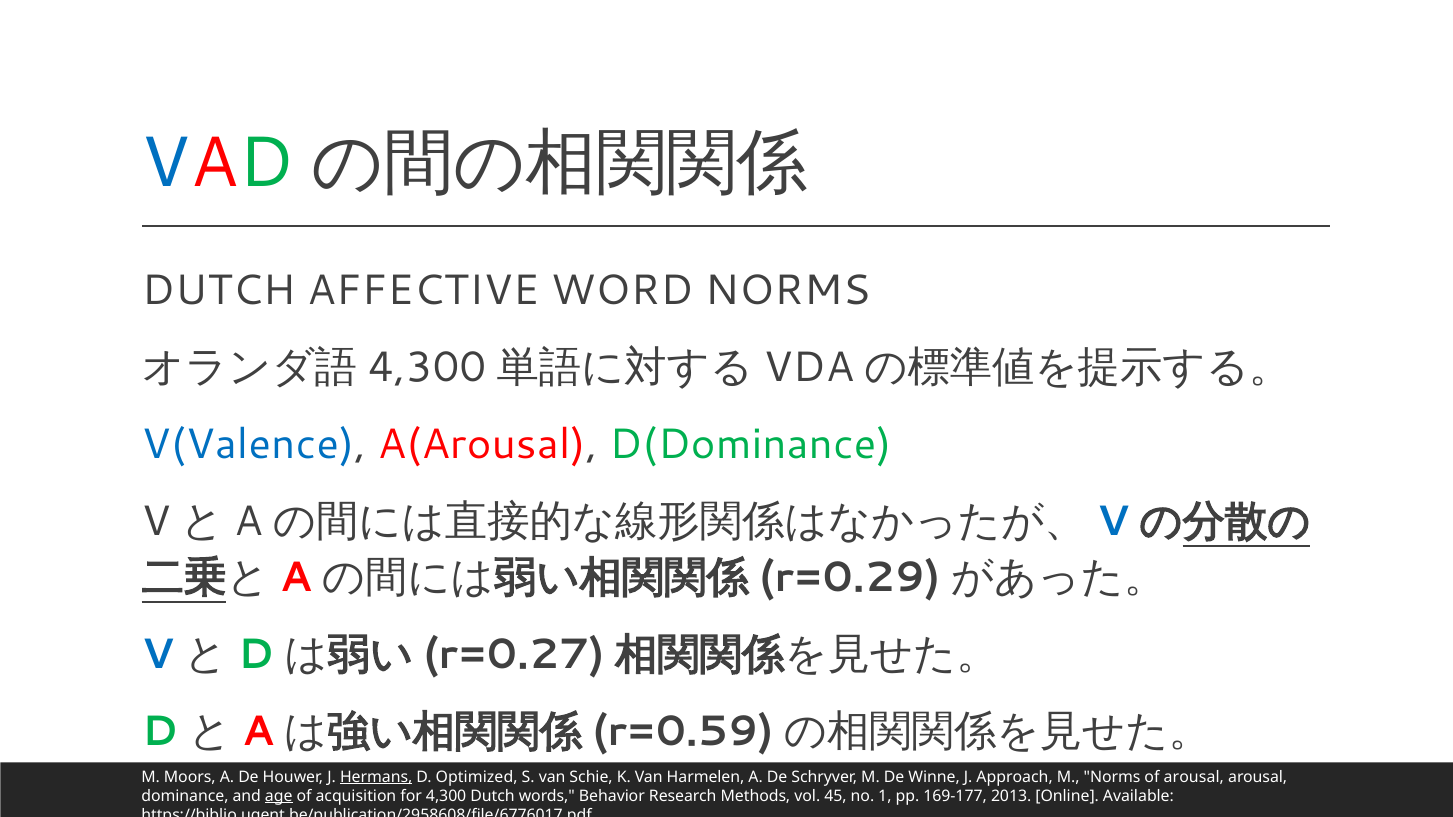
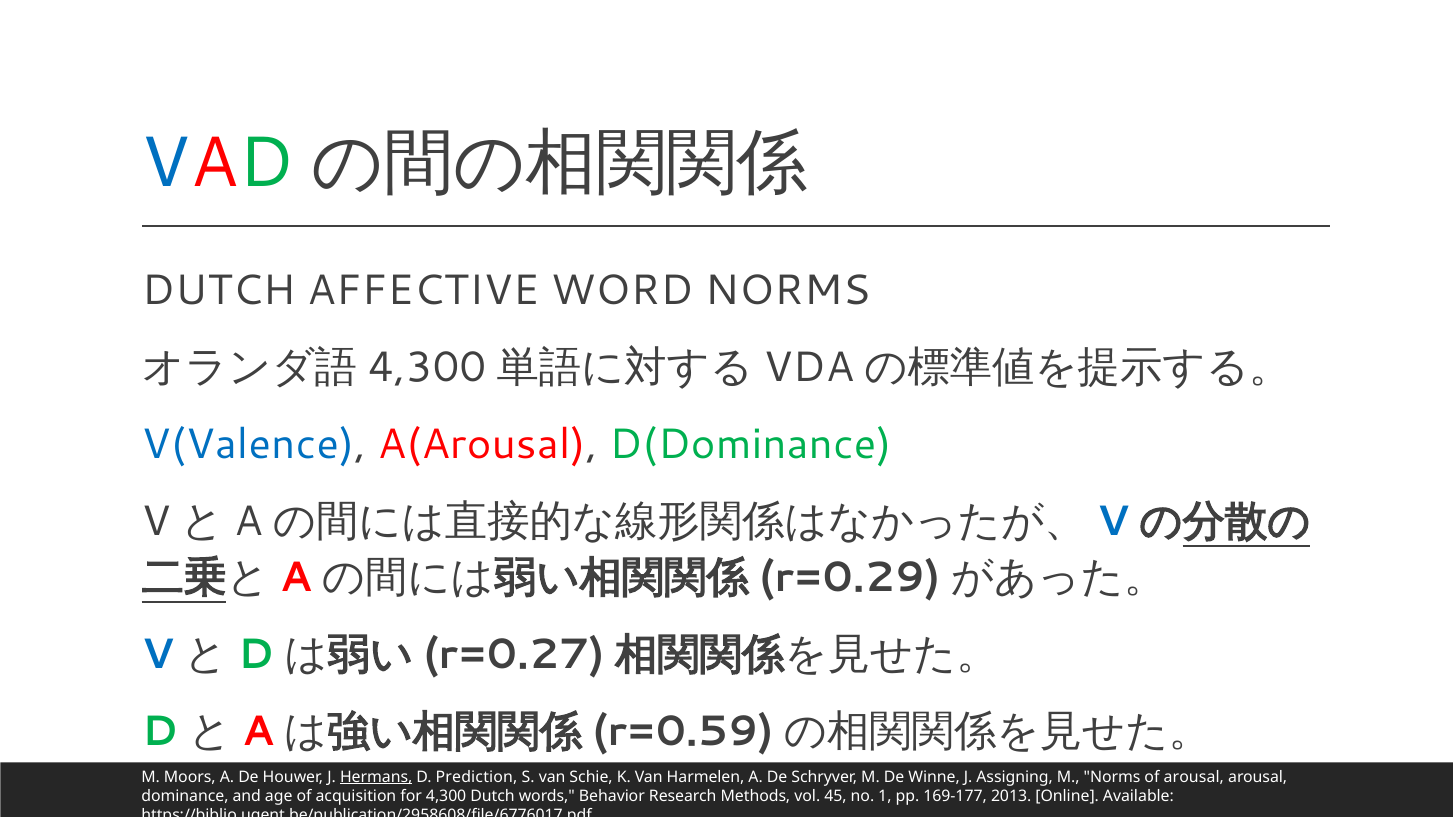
Optimized: Optimized -> Prediction
Approach: Approach -> Assigning
age underline: present -> none
